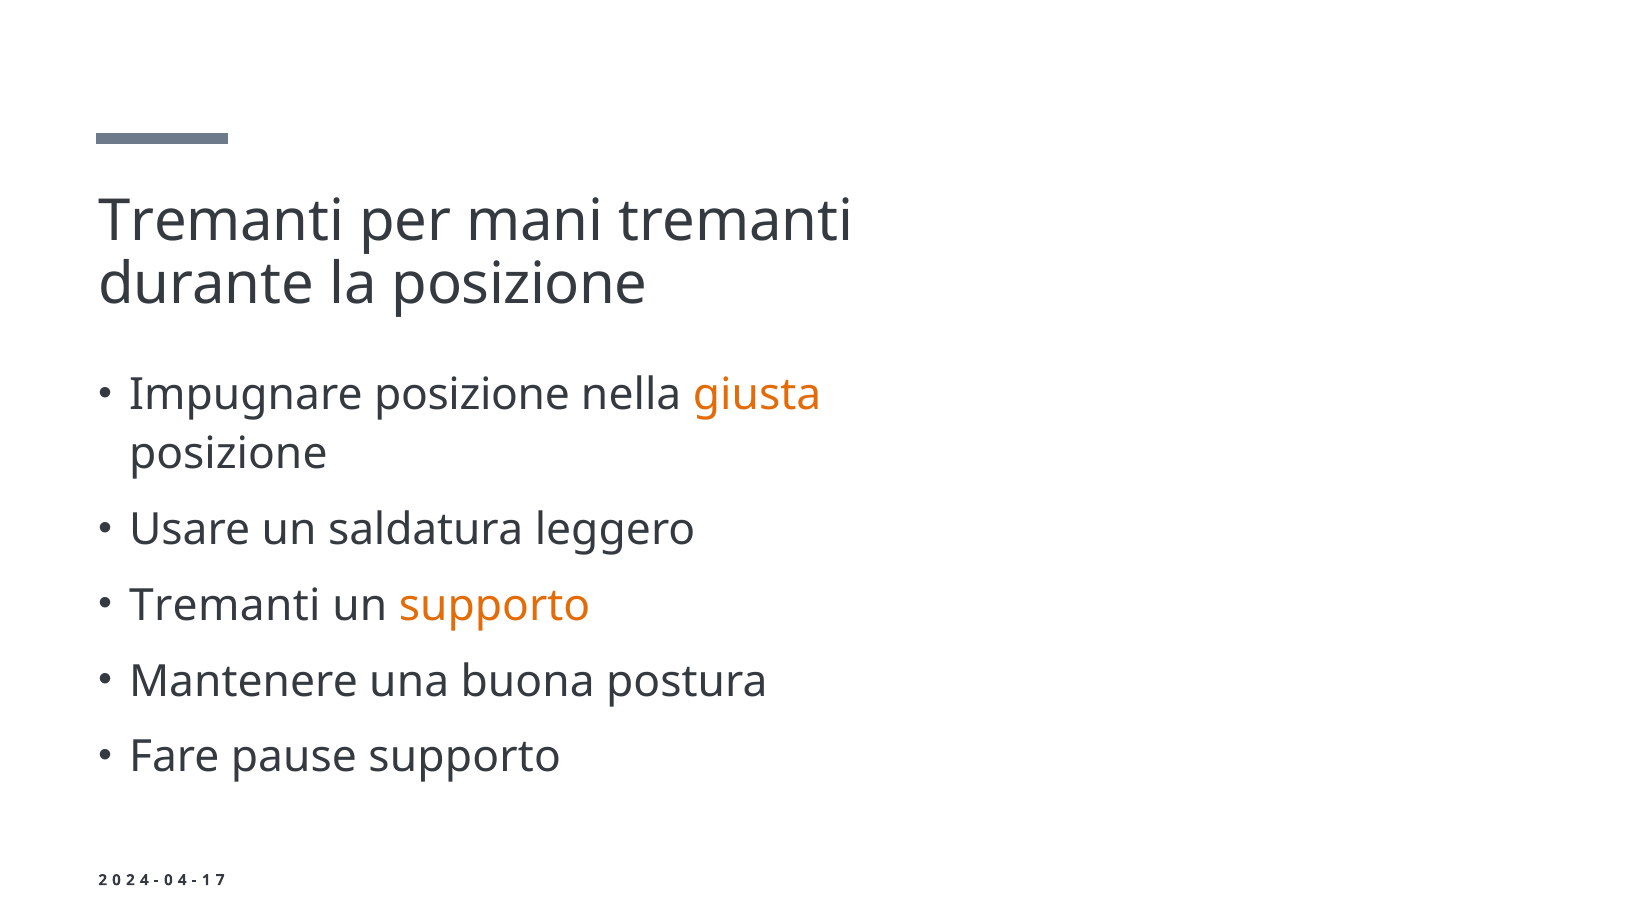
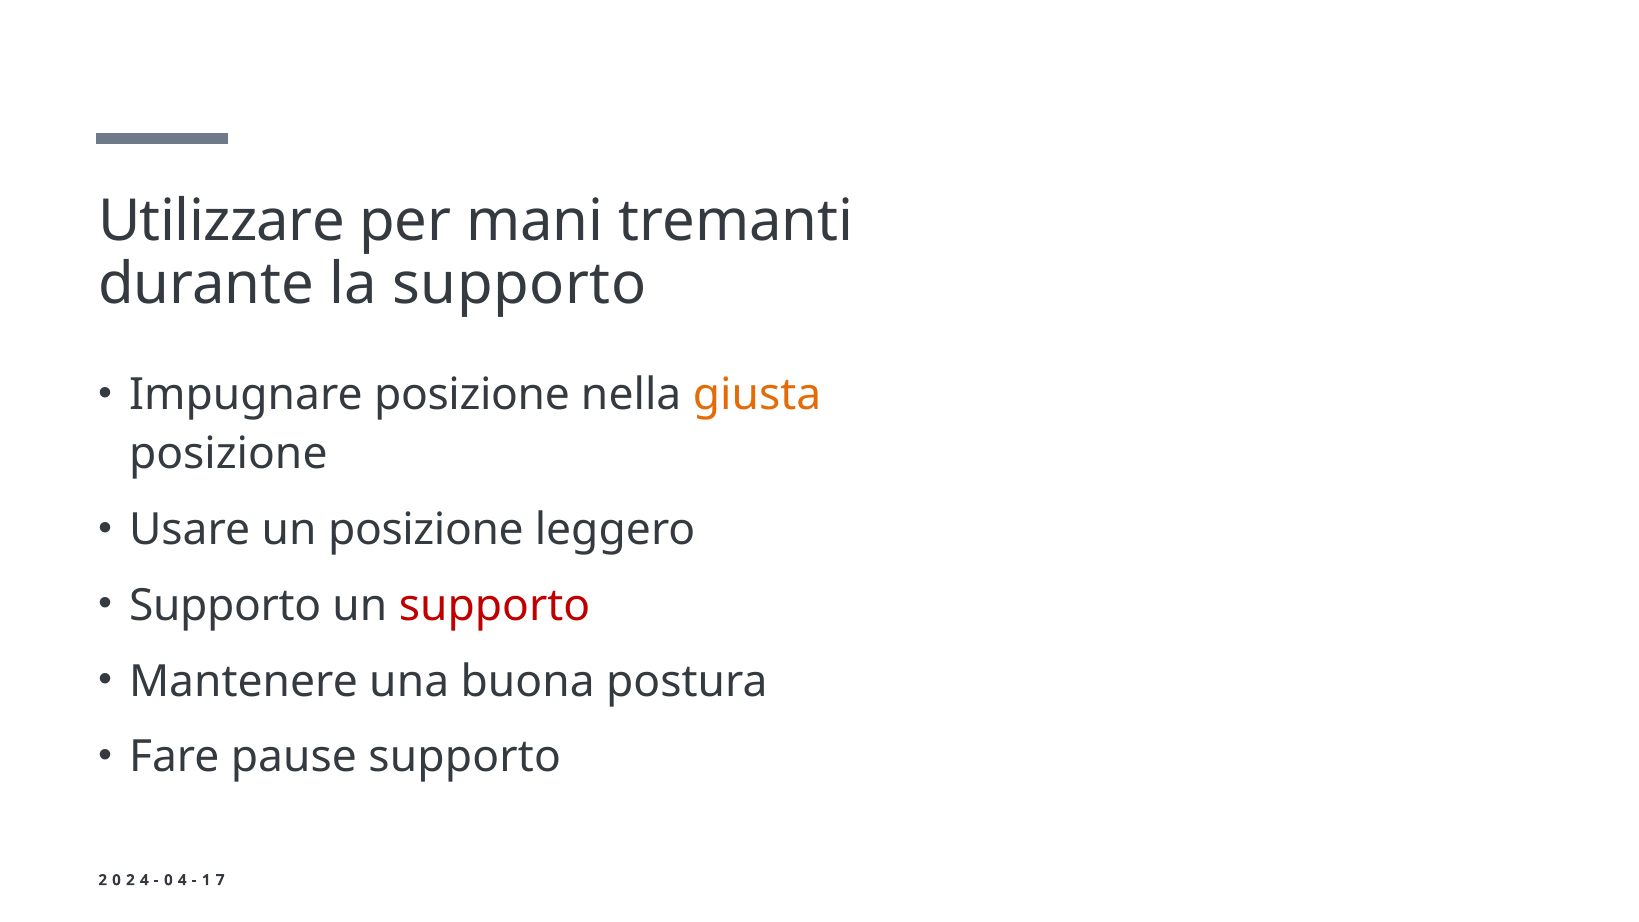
Tremanti at (221, 221): Tremanti -> Utilizzare
la posizione: posizione -> supporto
un saldatura: saldatura -> posizione
Tremanti at (225, 606): Tremanti -> Supporto
supporto at (495, 606) colour: orange -> red
